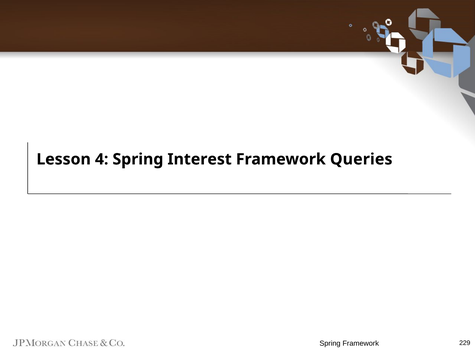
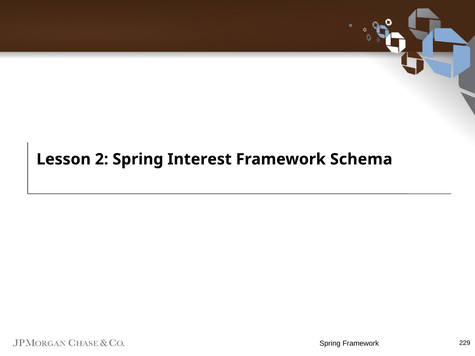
4: 4 -> 2
Queries: Queries -> Schema
